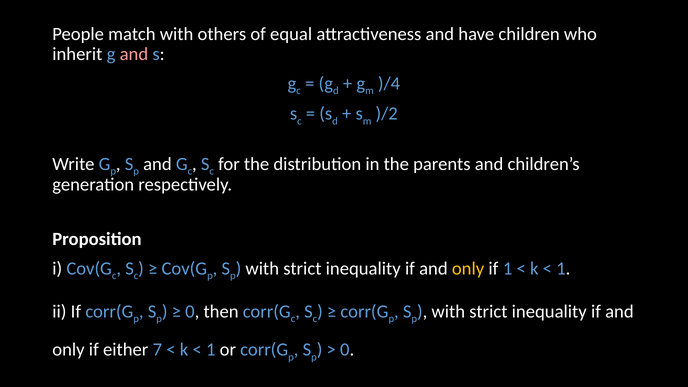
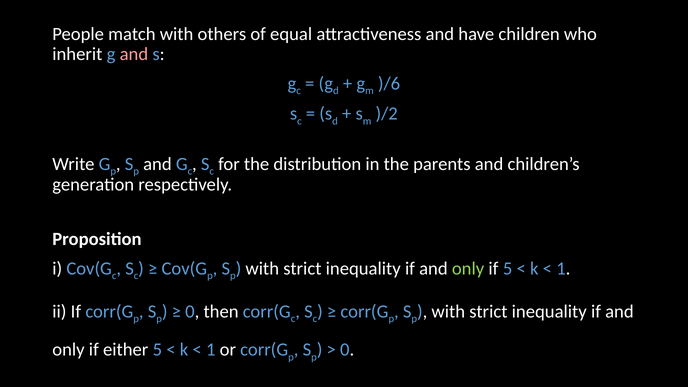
)/4: )/4 -> )/6
only at (468, 269) colour: yellow -> light green
if 1: 1 -> 5
either 7: 7 -> 5
